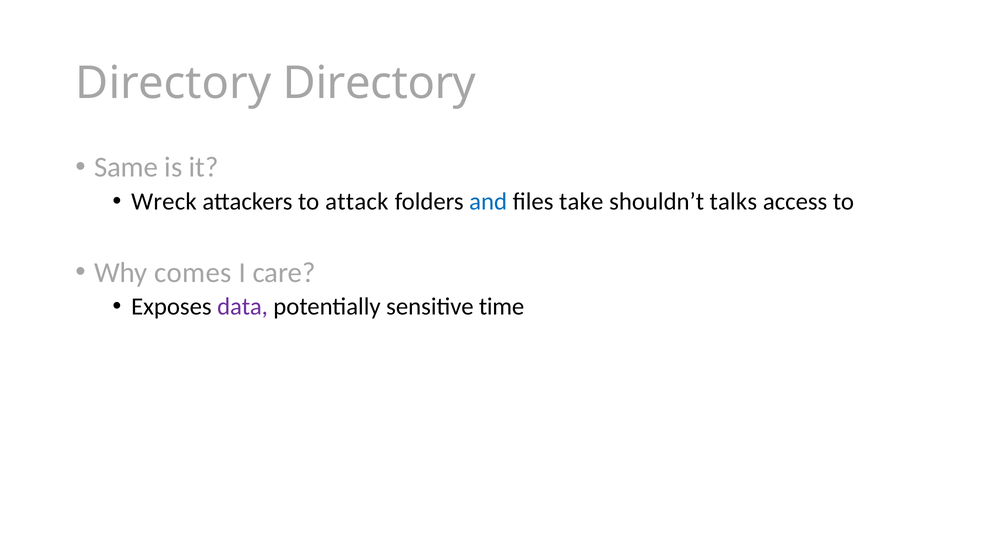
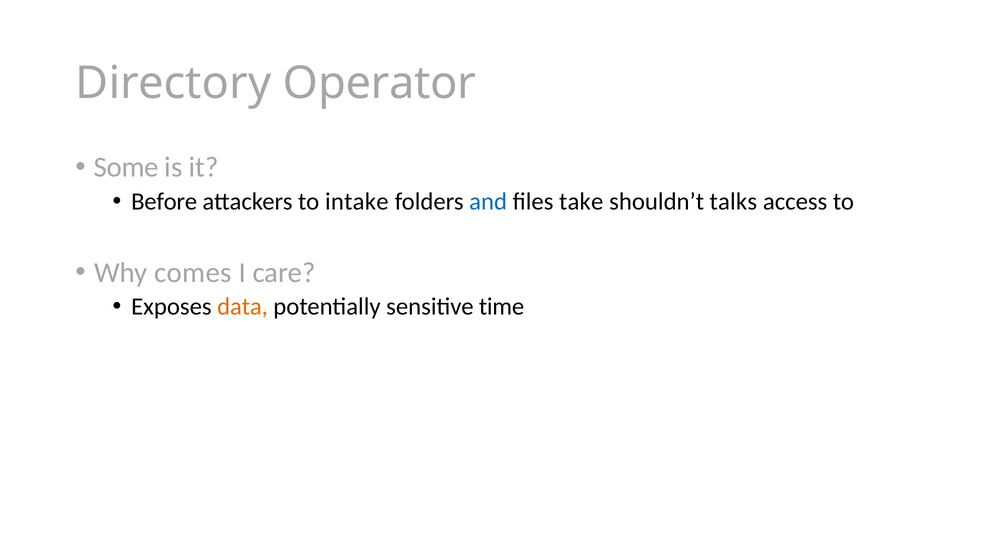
Directory Directory: Directory -> Operator
Same: Same -> Some
Wreck: Wreck -> Before
attack: attack -> intake
data colour: purple -> orange
